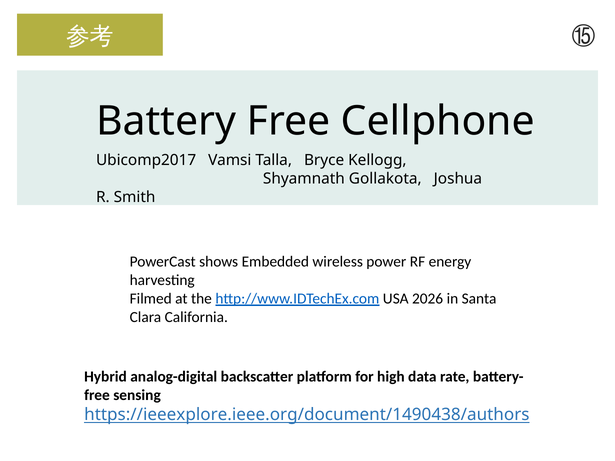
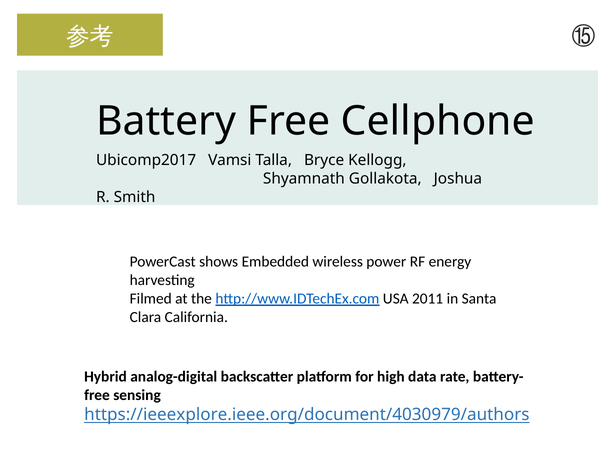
2026: 2026 -> 2011
https://ieeexplore.ieee.org/document/1490438/authors: https://ieeexplore.ieee.org/document/1490438/authors -> https://ieeexplore.ieee.org/document/4030979/authors
